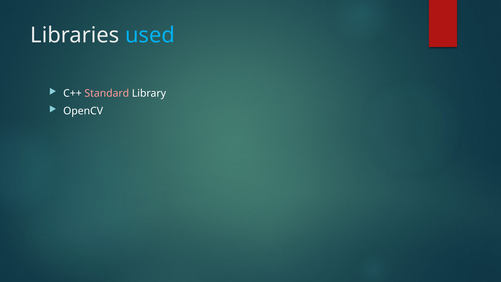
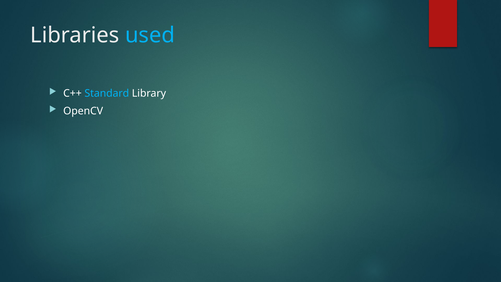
Standard colour: pink -> light blue
